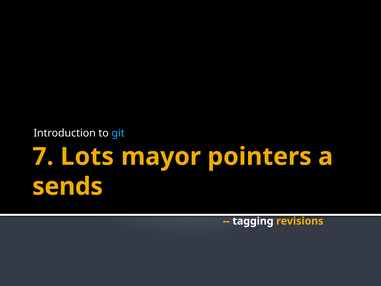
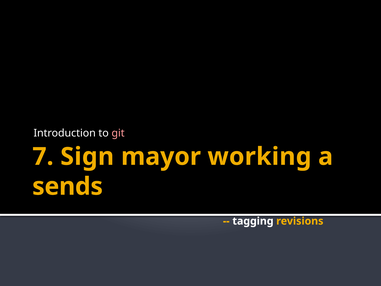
git colour: light blue -> pink
Lots: Lots -> Sign
pointers: pointers -> working
